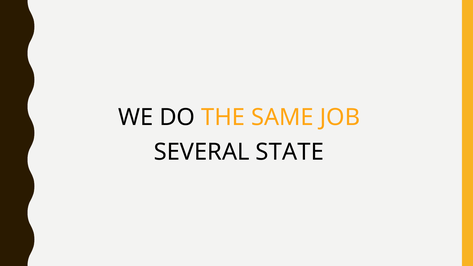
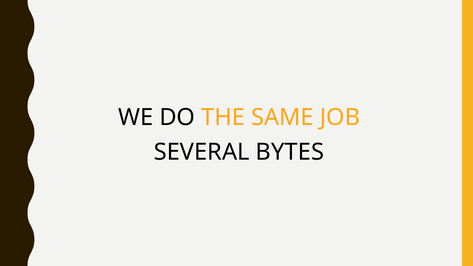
STATE: STATE -> BYTES
